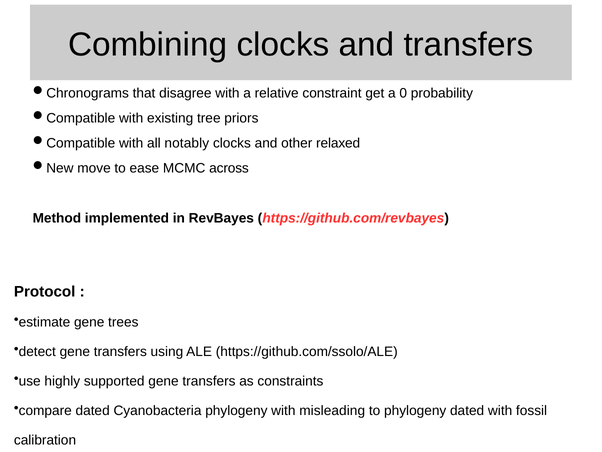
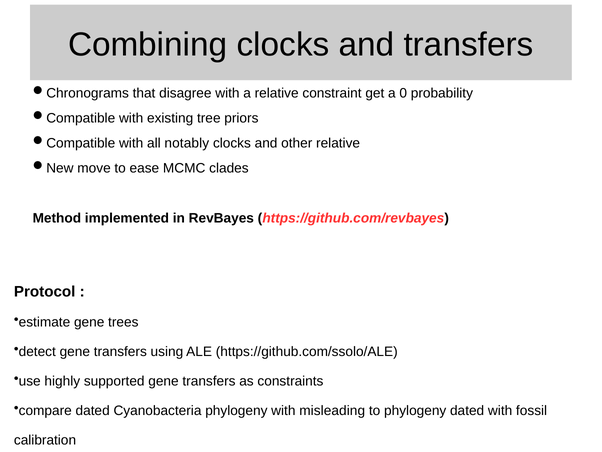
other relaxed: relaxed -> relative
across: across -> clades
